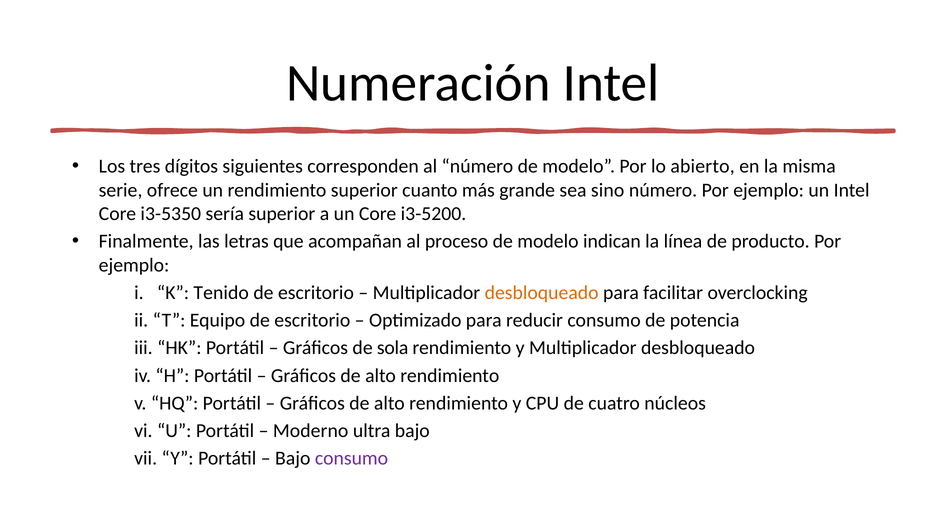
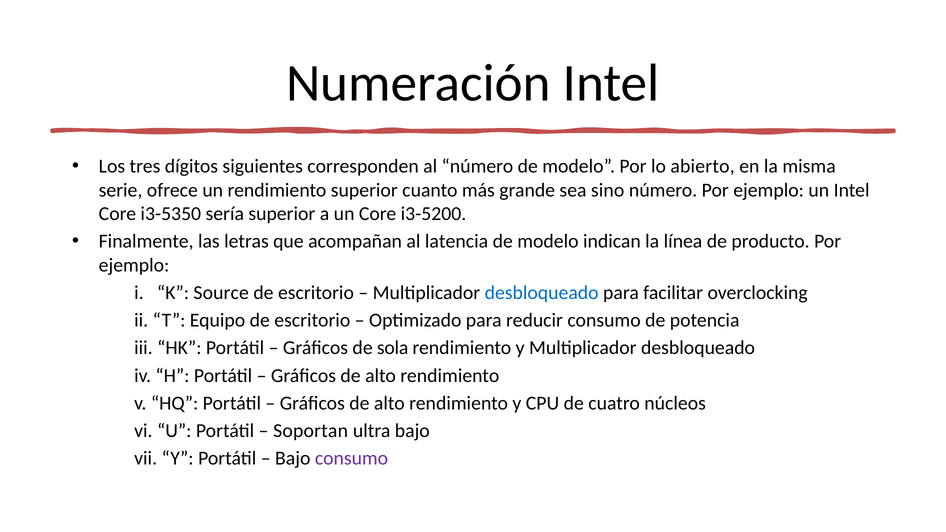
proceso: proceso -> latencia
Tenido: Tenido -> Source
desbloqueado at (542, 293) colour: orange -> blue
Moderno: Moderno -> Soportan
